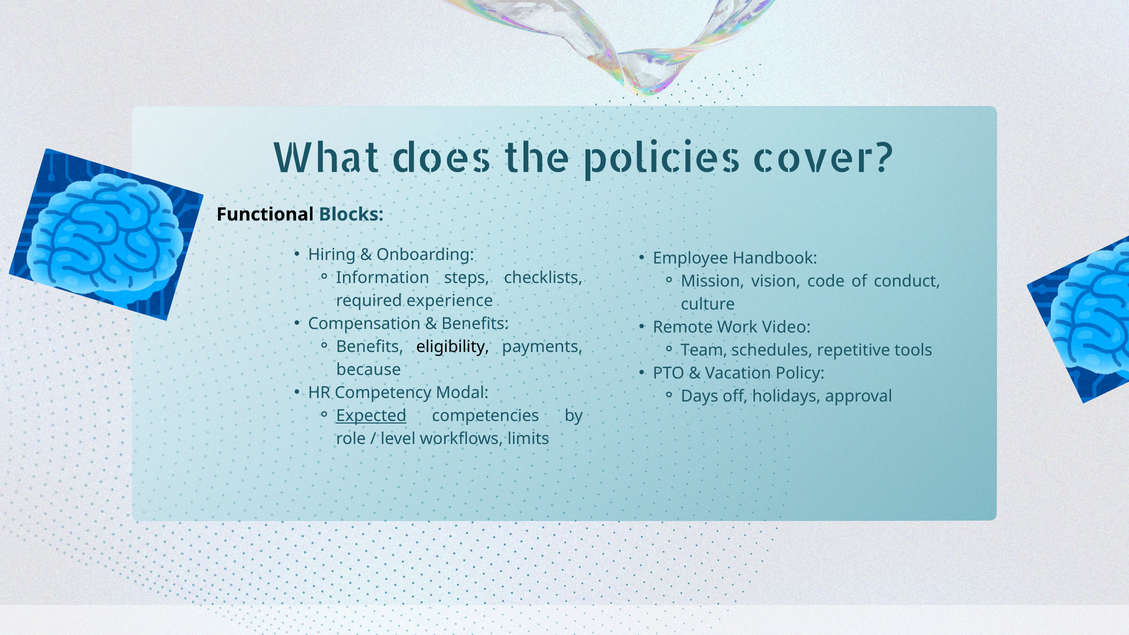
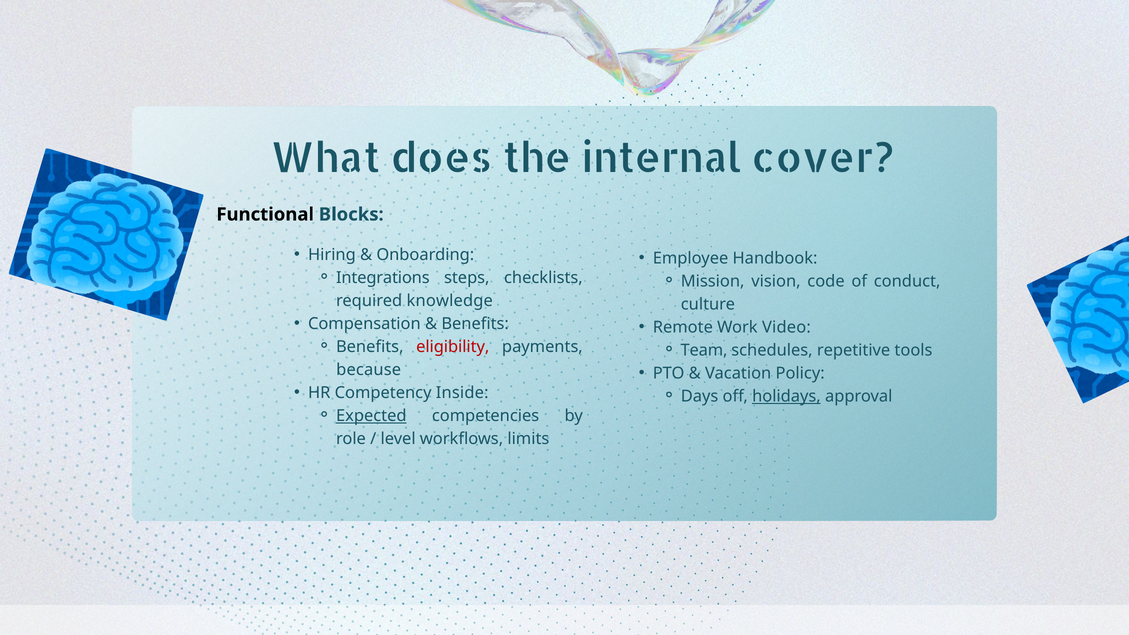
policies: policies -> internal
Information: Information -> Integrations
experience: experience -> knowledge
eligibility colour: black -> red
Modal: Modal -> Inside
holidays underline: none -> present
